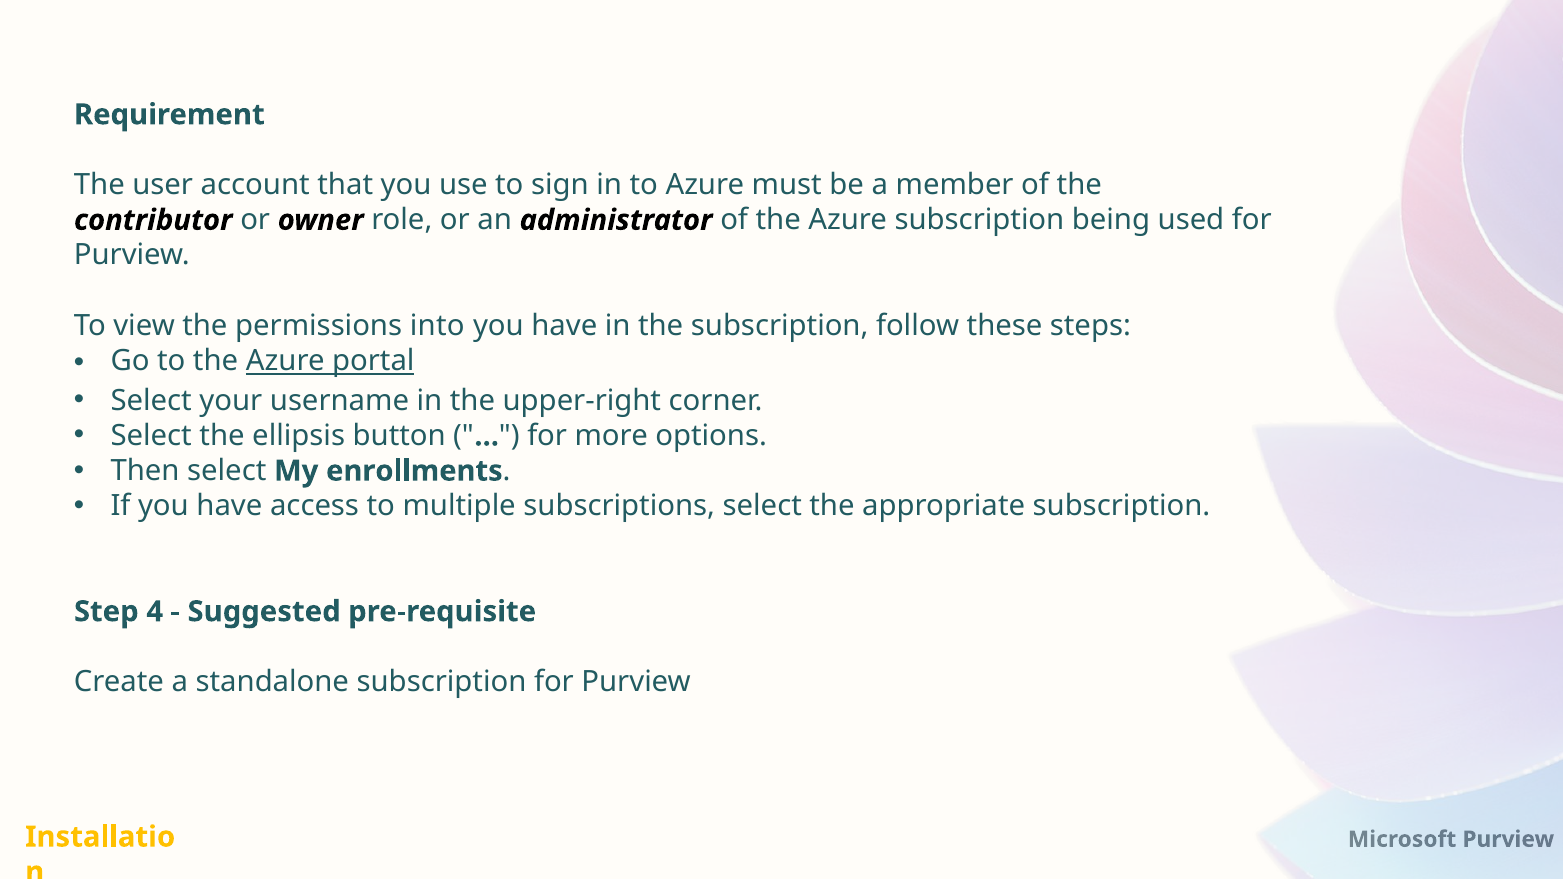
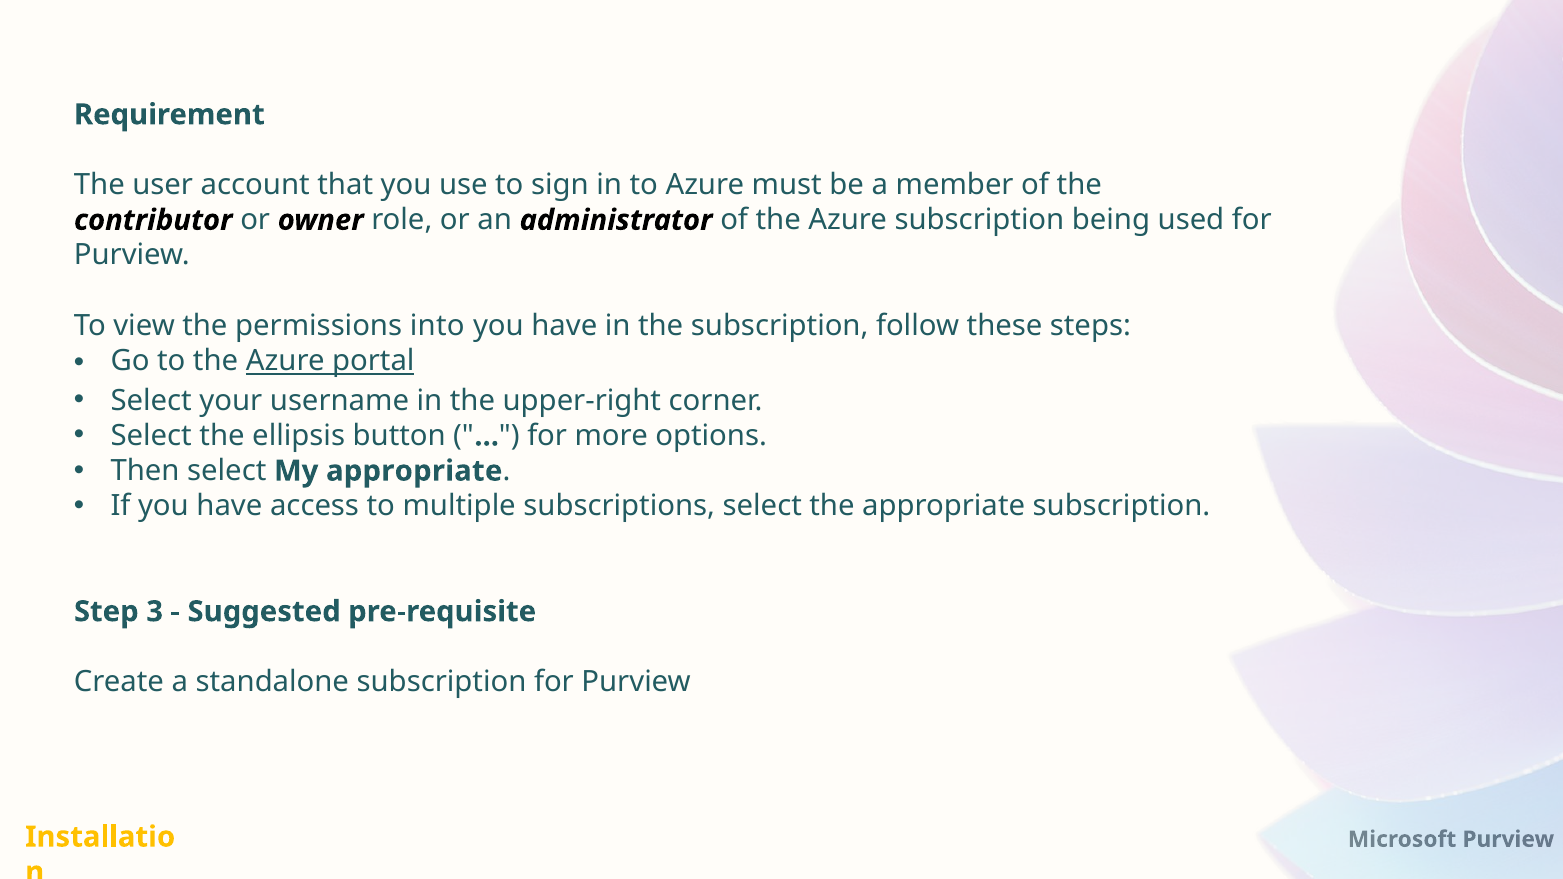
My enrollments: enrollments -> appropriate
4: 4 -> 3
